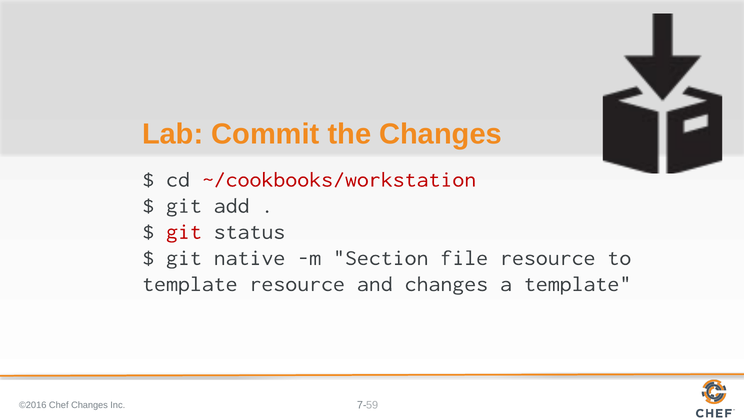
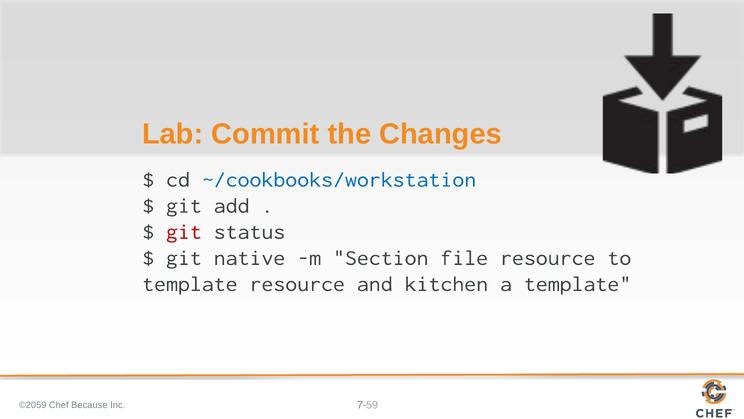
~/cookbooks/workstation colour: red -> blue
and changes: changes -> kitchen
©2016: ©2016 -> ©2059
Chef Changes: Changes -> Because
